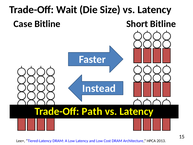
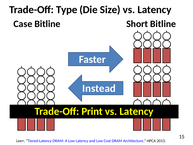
Wait: Wait -> Type
Path: Path -> Print
